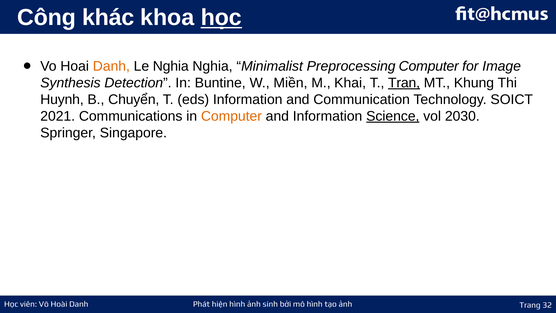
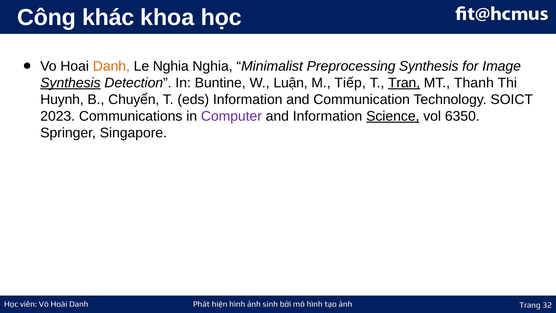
học at (221, 18) underline: present -> none
Preprocessing Computer: Computer -> Synthesis
Synthesis at (70, 83) underline: none -> present
Miền: Miền -> Luận
Khai: Khai -> Tiếp
Khung: Khung -> Thanh
2021: 2021 -> 2023
Computer at (231, 116) colour: orange -> purple
2030: 2030 -> 6350
